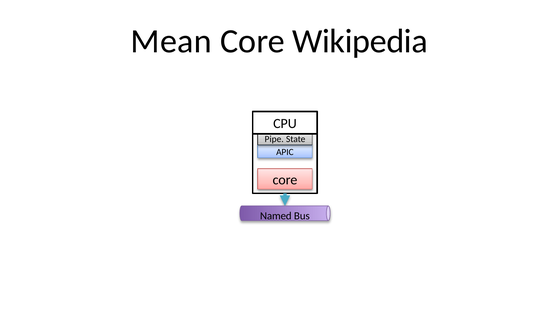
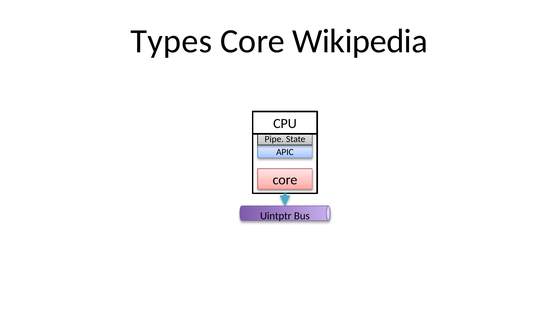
Mean: Mean -> Types
Named: Named -> Uintptr
